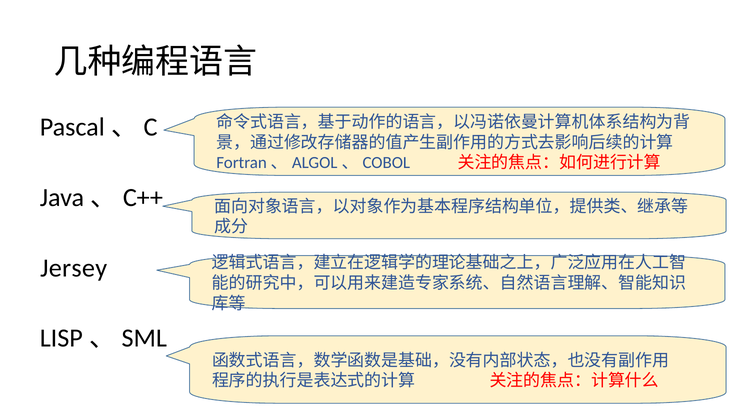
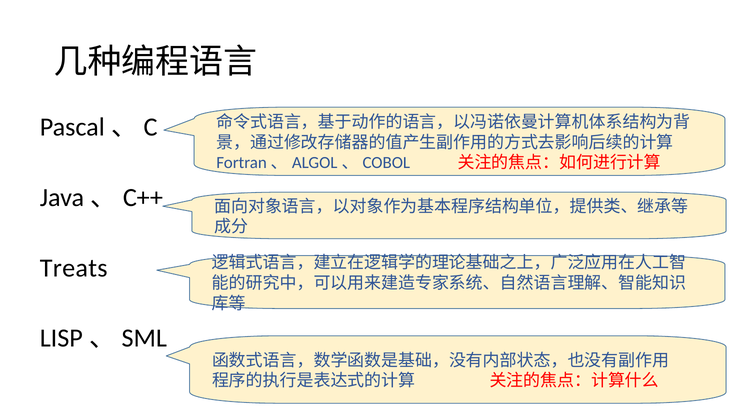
Jersey: Jersey -> Treats
